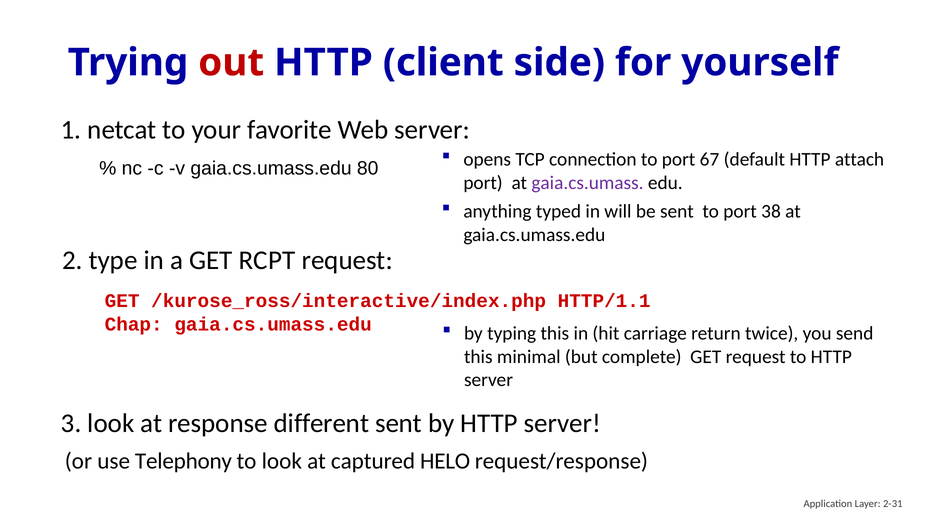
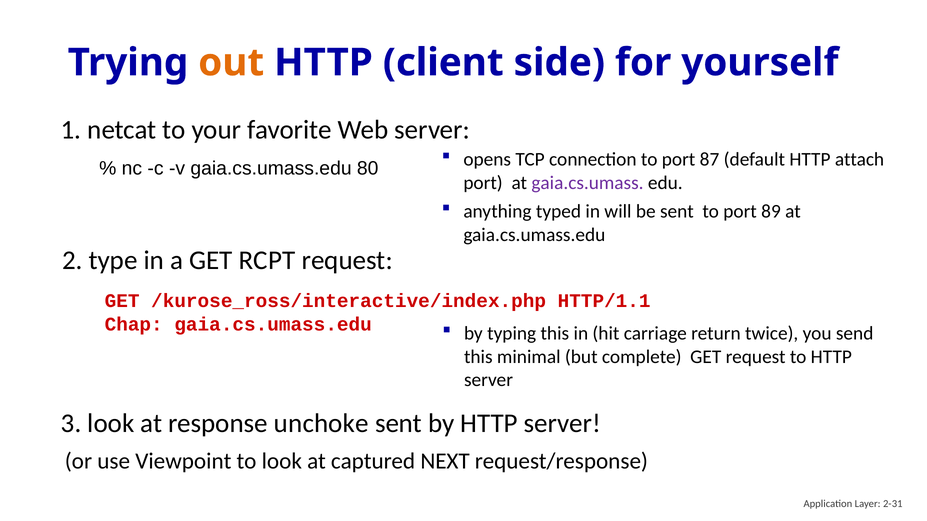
out colour: red -> orange
67: 67 -> 87
38: 38 -> 89
different: different -> unchoke
Telephony: Telephony -> Viewpoint
HELO: HELO -> NEXT
